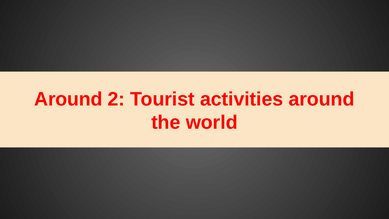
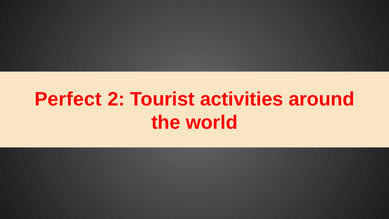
Around at (68, 99): Around -> Perfect
